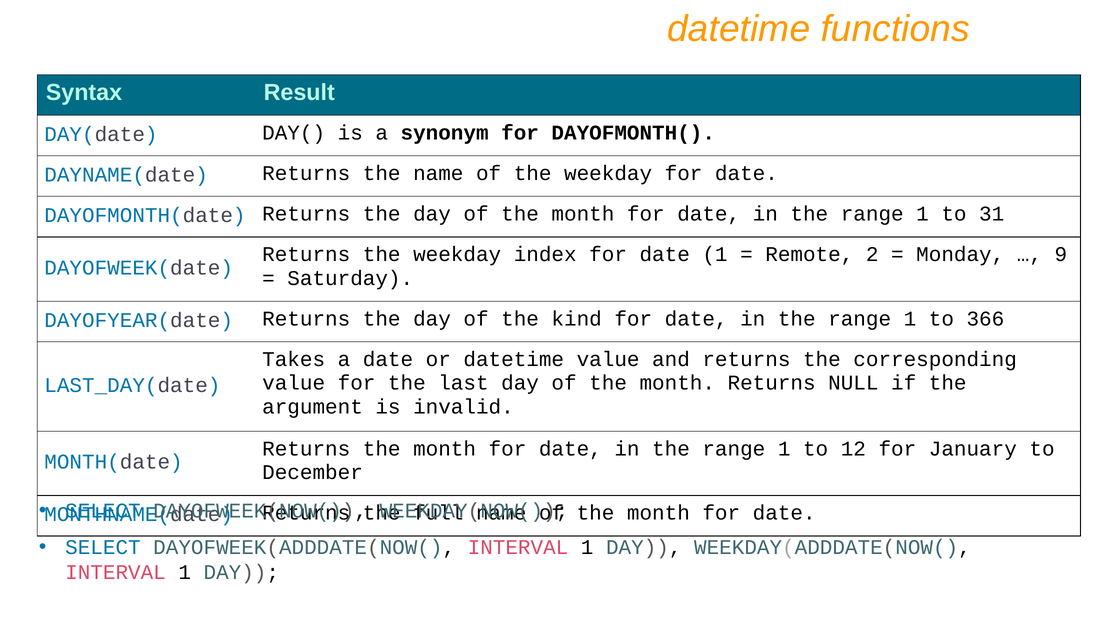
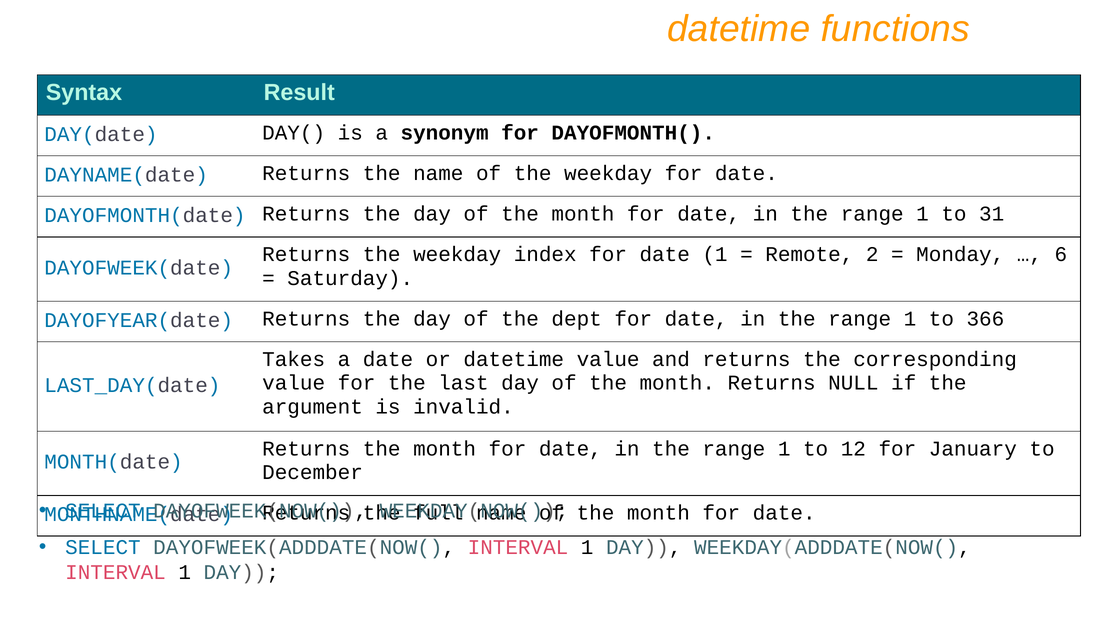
9: 9 -> 6
kind: kind -> dept
